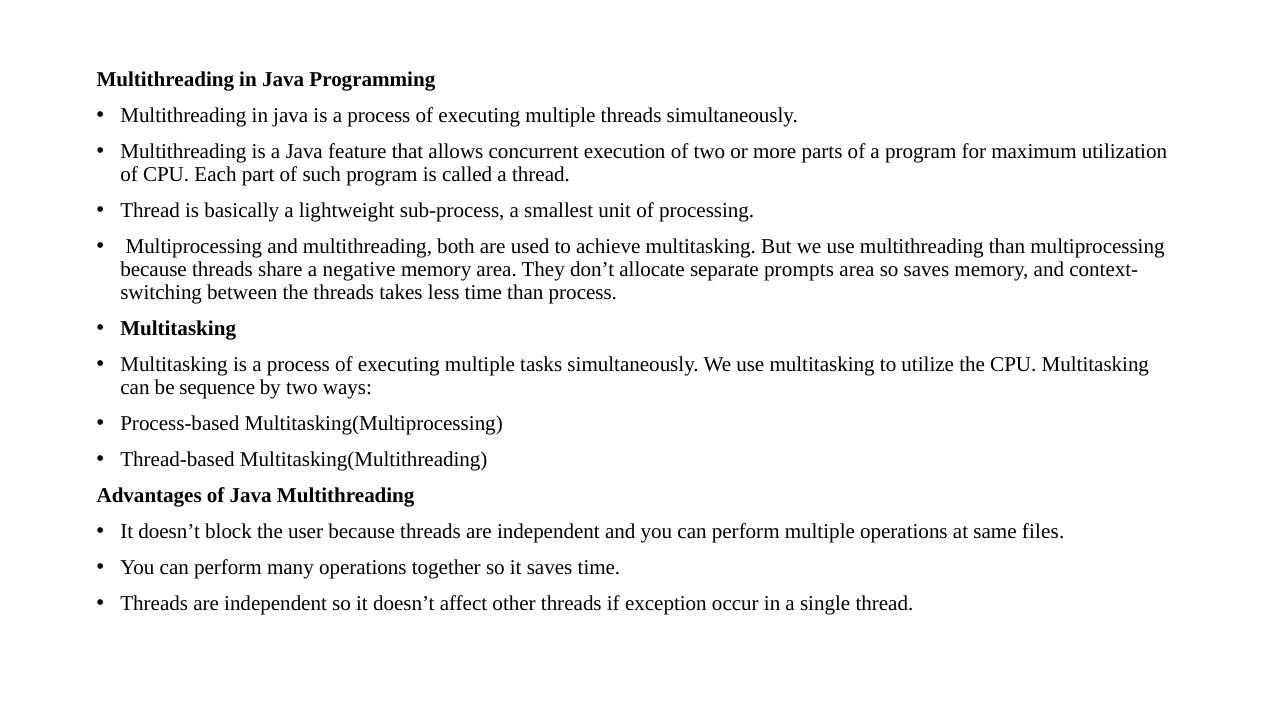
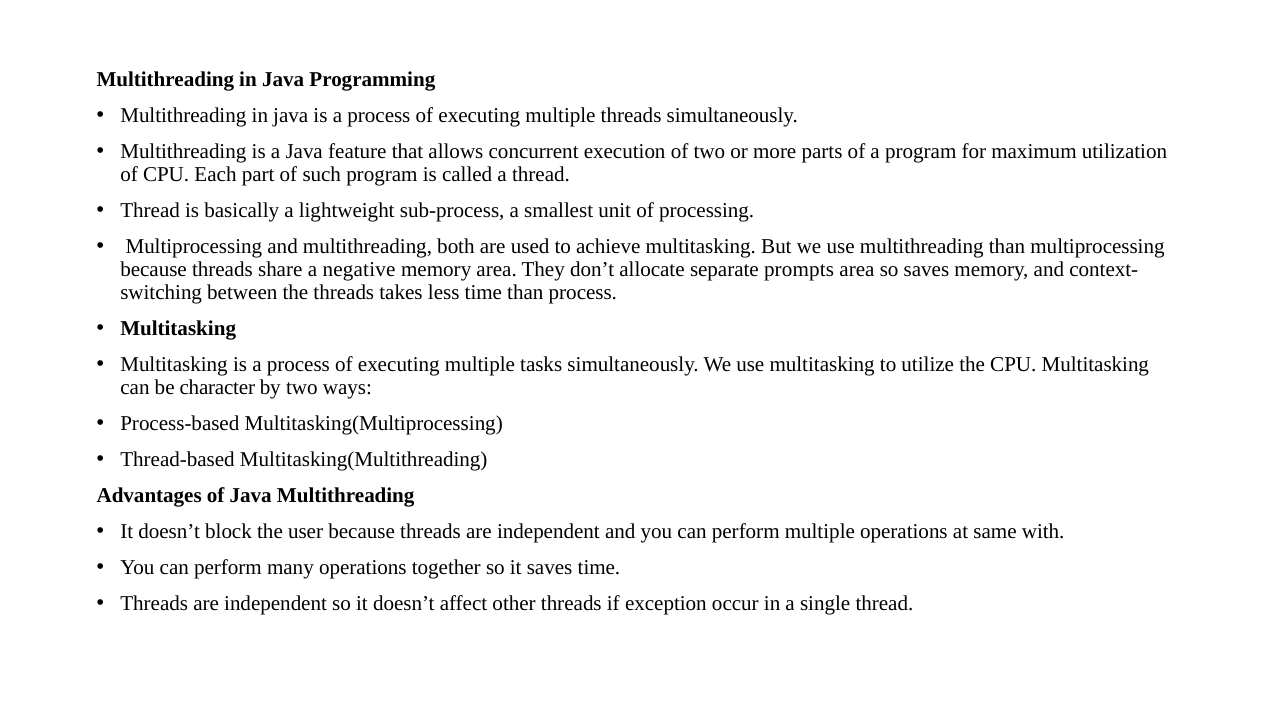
sequence: sequence -> character
files: files -> with
